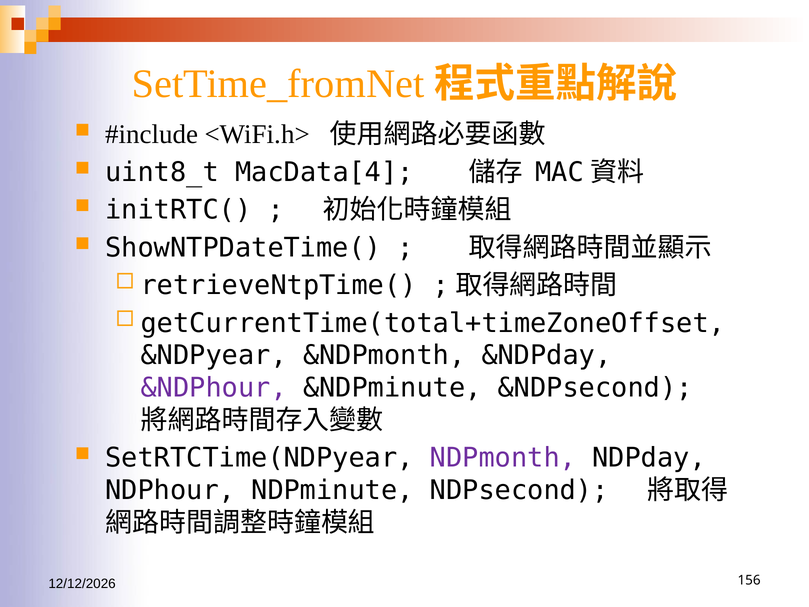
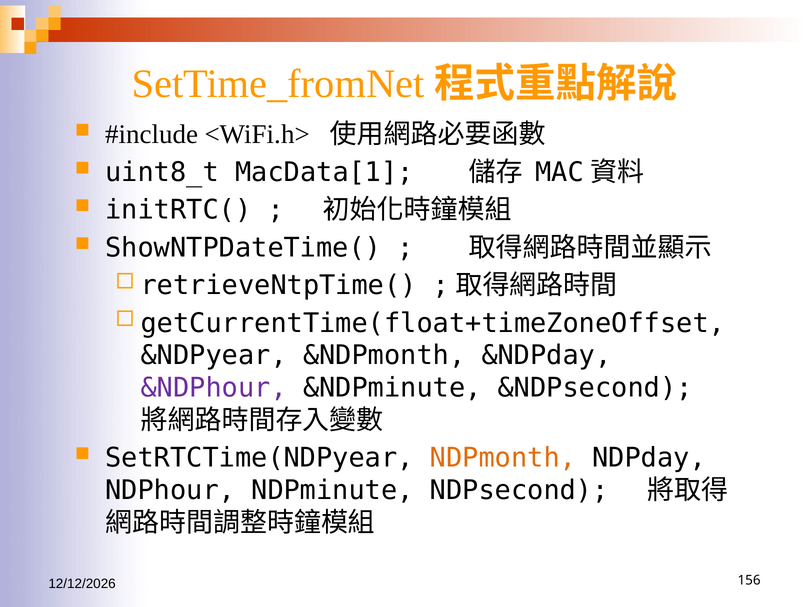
MacData[4: MacData[4 -> MacData[1
getCurrentTime(total+timeZoneOffset: getCurrentTime(total+timeZoneOffset -> getCurrentTime(float+timeZoneOffset
NDPmonth colour: purple -> orange
